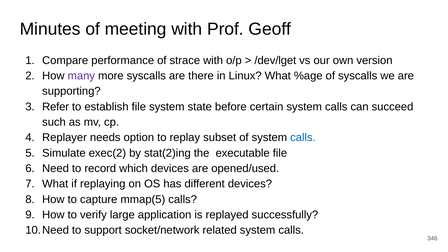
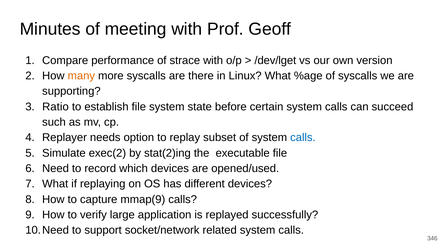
many colour: purple -> orange
Refer: Refer -> Ratio
mmap(5: mmap(5 -> mmap(9
